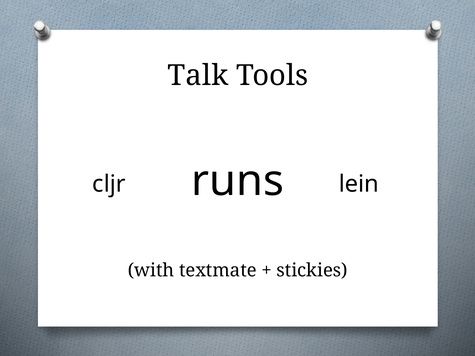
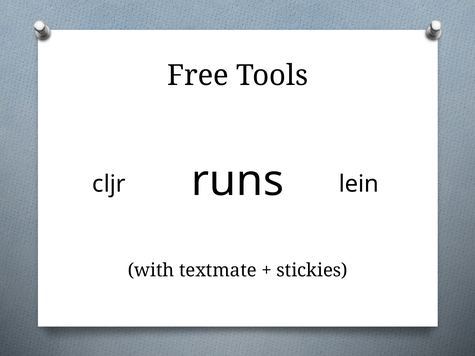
Talk: Talk -> Free
